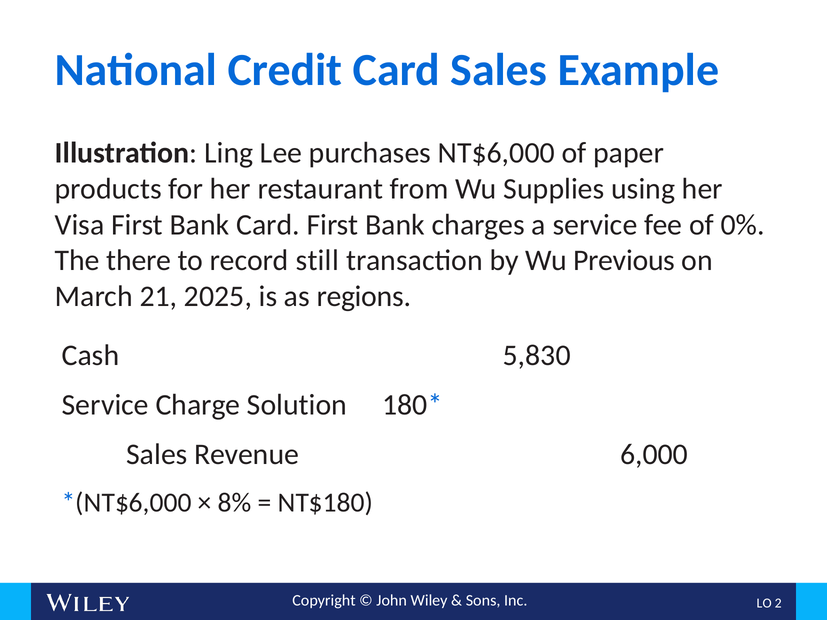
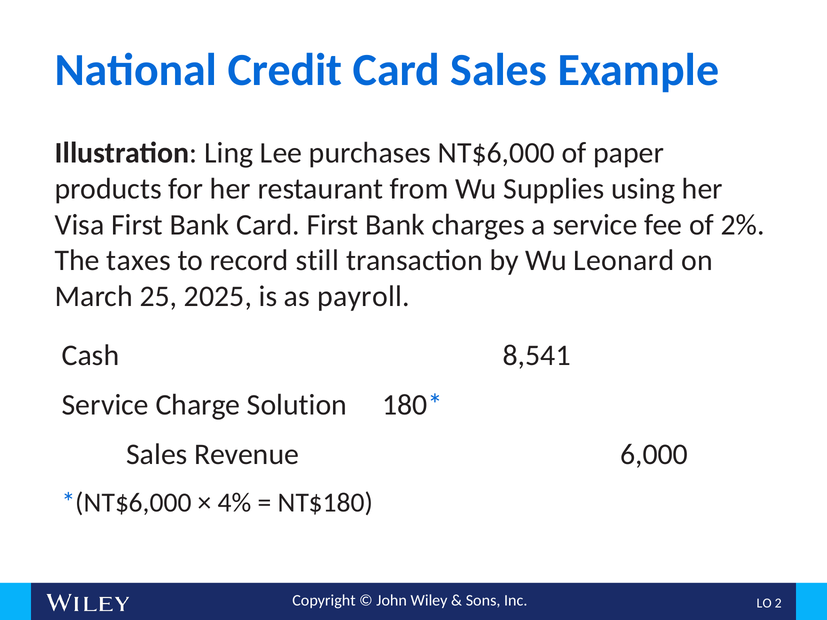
0%: 0% -> 2%
there: there -> taxes
Previous: Previous -> Leonard
21: 21 -> 25
regions: regions -> payroll
5,830: 5,830 -> 8,541
8%: 8% -> 4%
